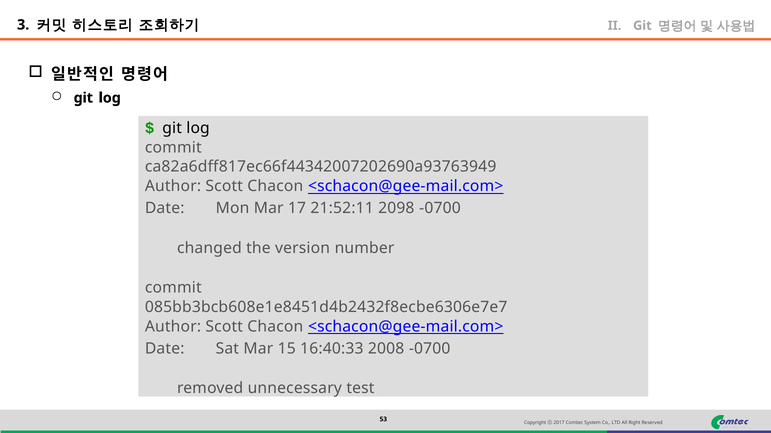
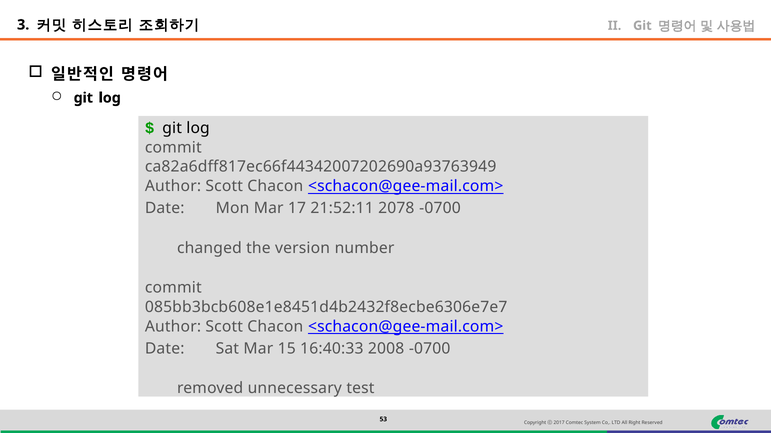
2098: 2098 -> 2078
